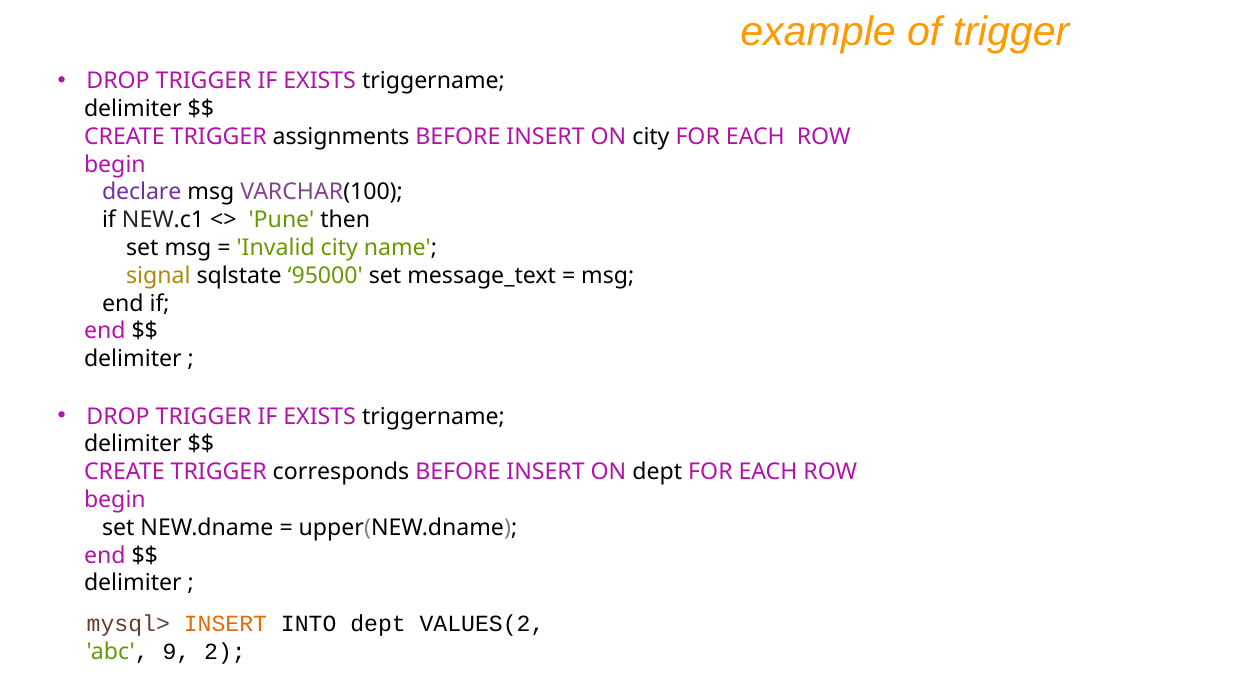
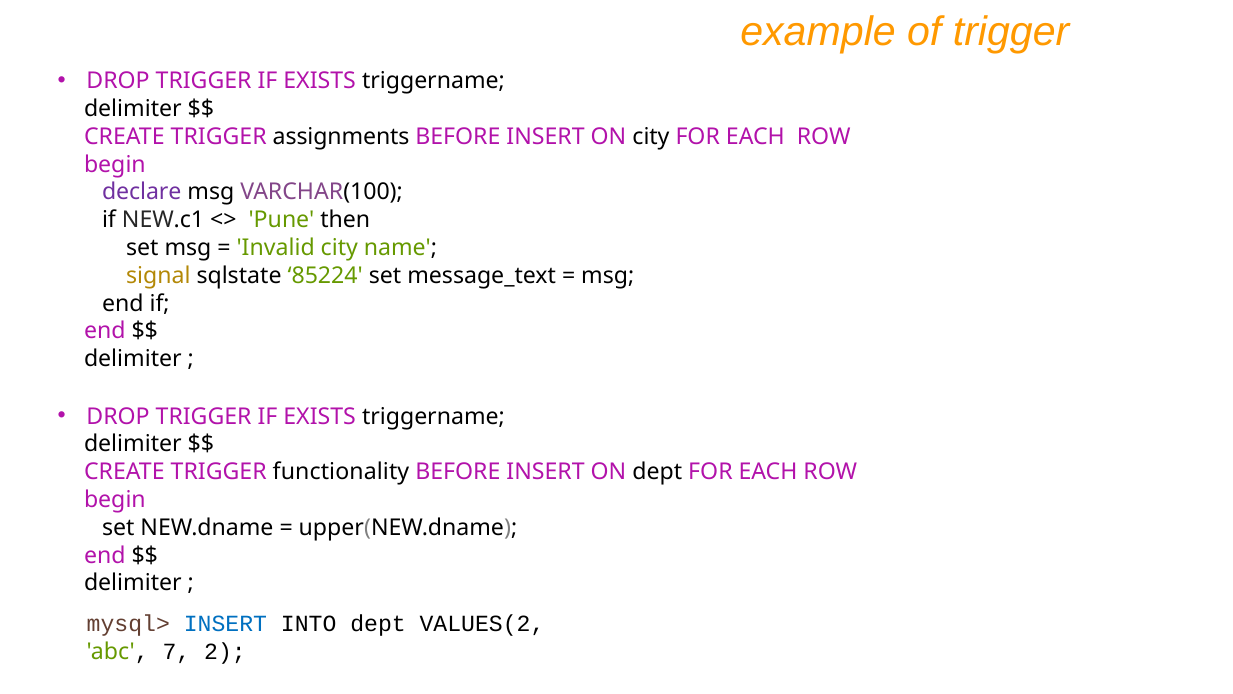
95000: 95000 -> 85224
corresponds: corresponds -> functionality
INSERT at (225, 623) colour: orange -> blue
9: 9 -> 7
